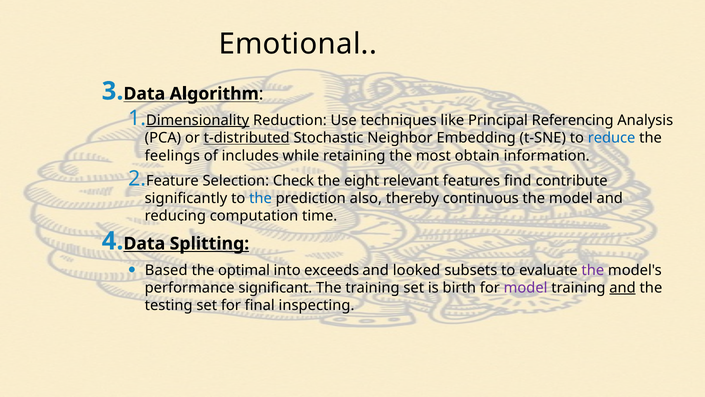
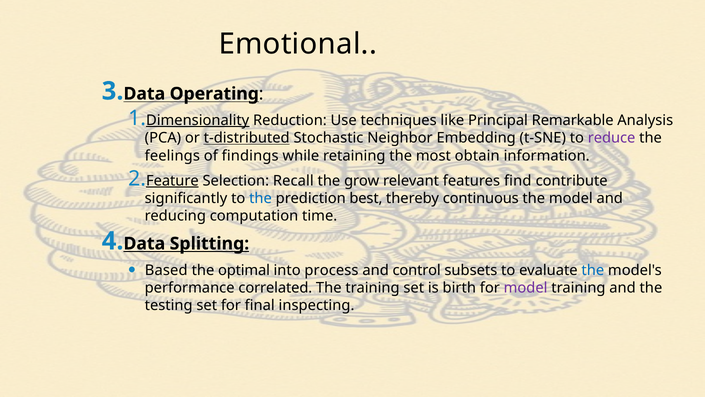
Algorithm: Algorithm -> Operating
Referencing: Referencing -> Remarkable
reduce colour: blue -> purple
includes: includes -> findings
Feature underline: none -> present
Check: Check -> Recall
eight: eight -> grow
also: also -> best
exceeds: exceeds -> process
looked: looked -> control
the at (593, 270) colour: purple -> blue
significant: significant -> correlated
and at (623, 288) underline: present -> none
